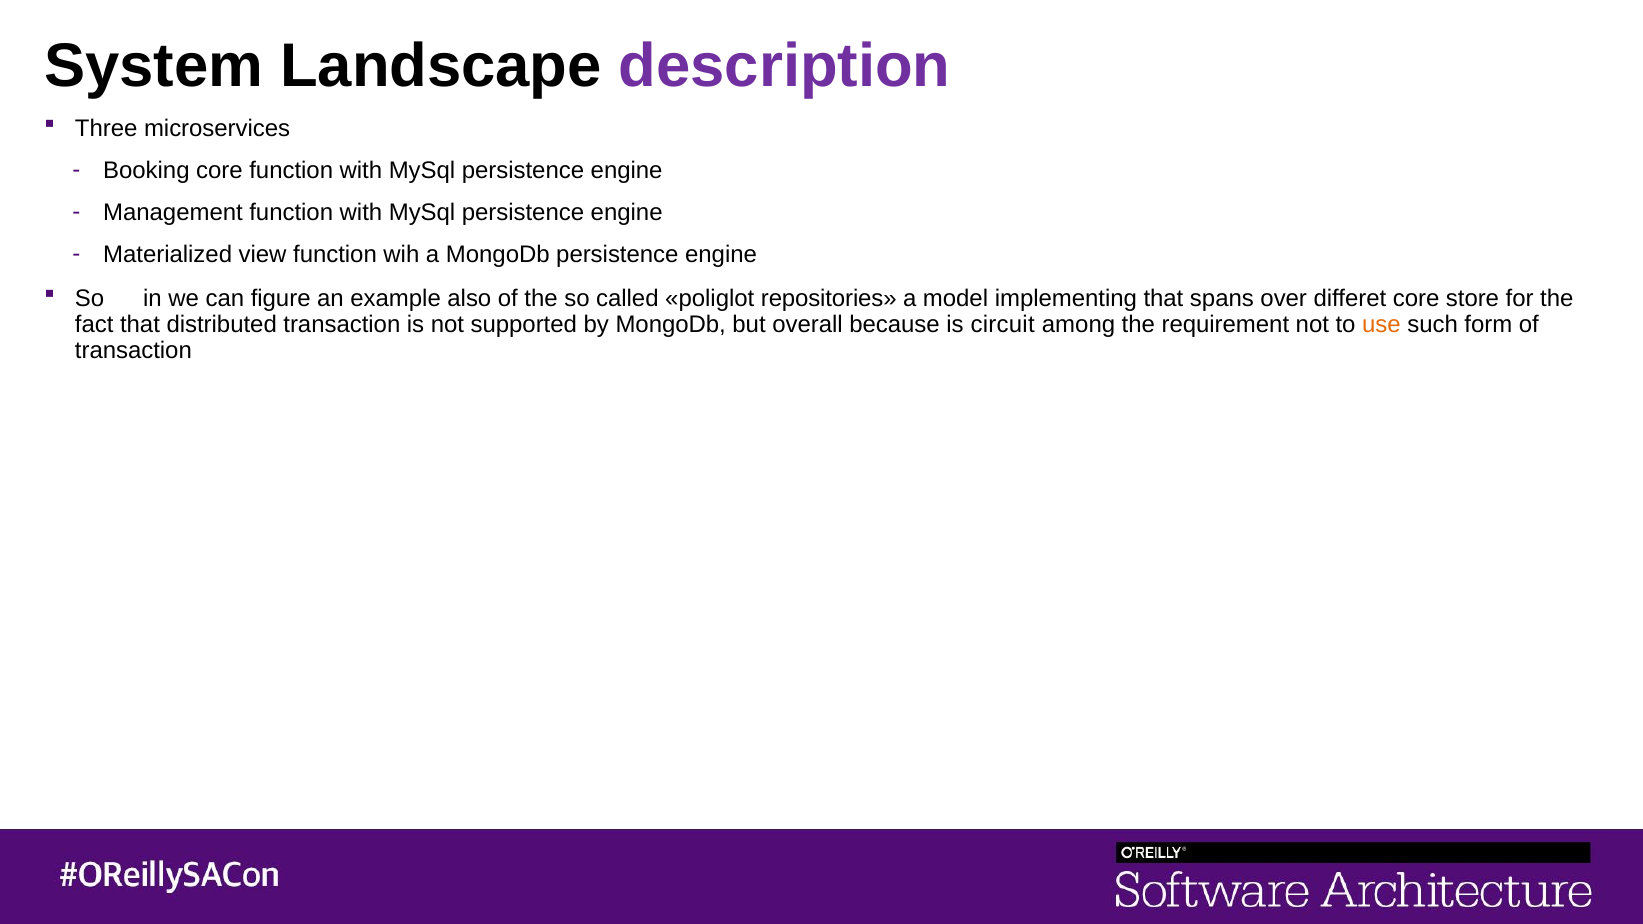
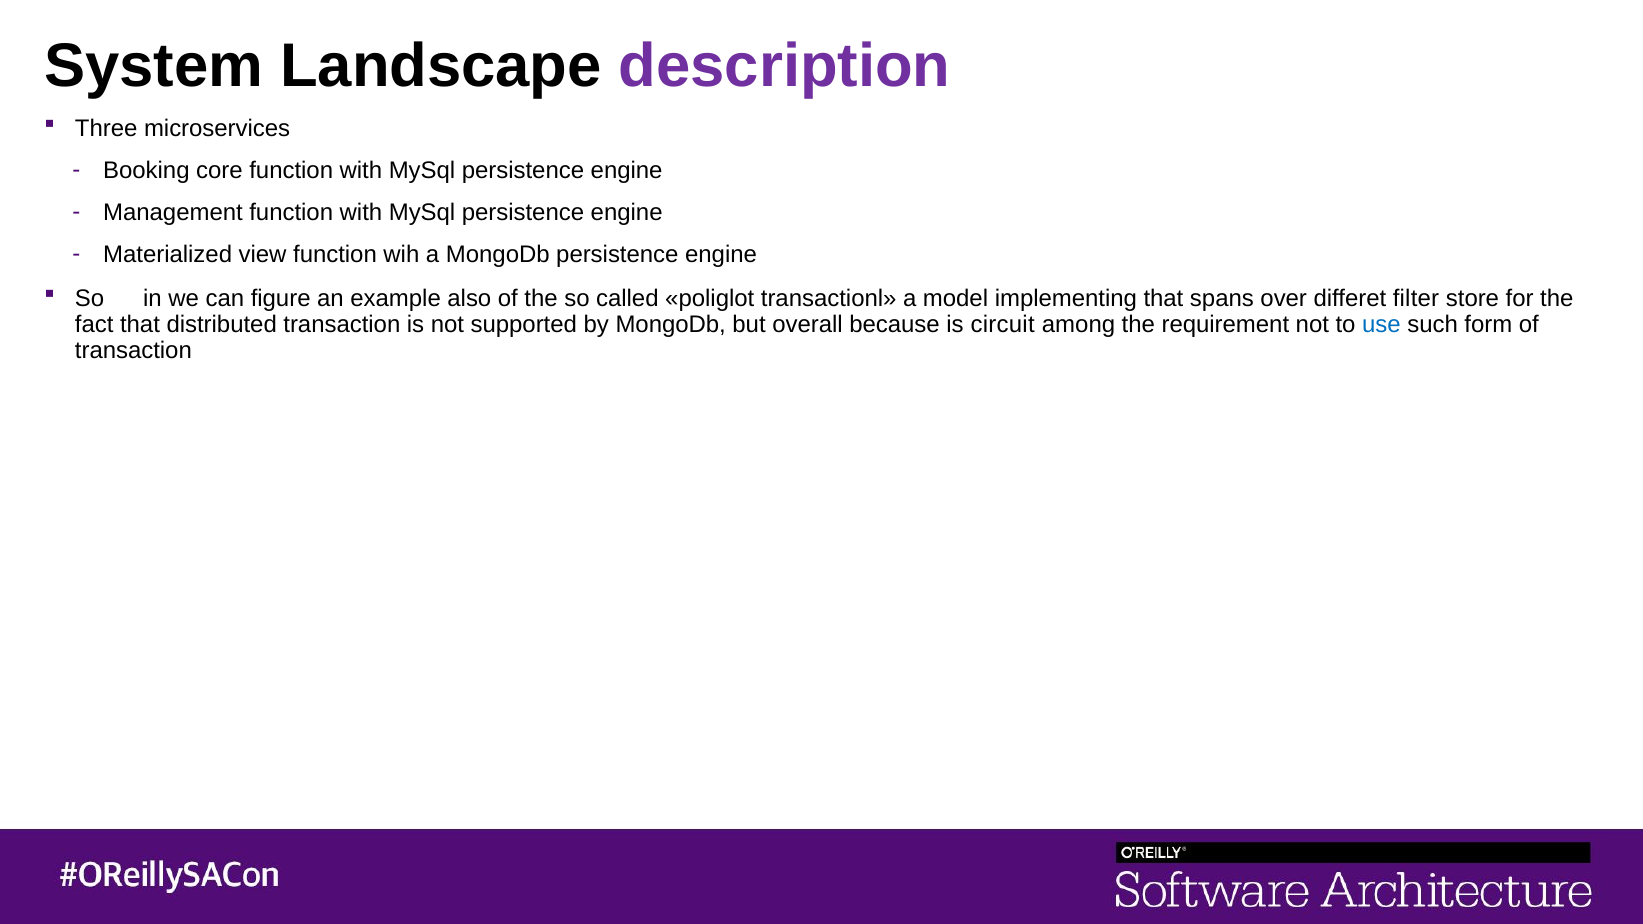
repositories: repositories -> transactionl
differet core: core -> filter
use colour: orange -> blue
